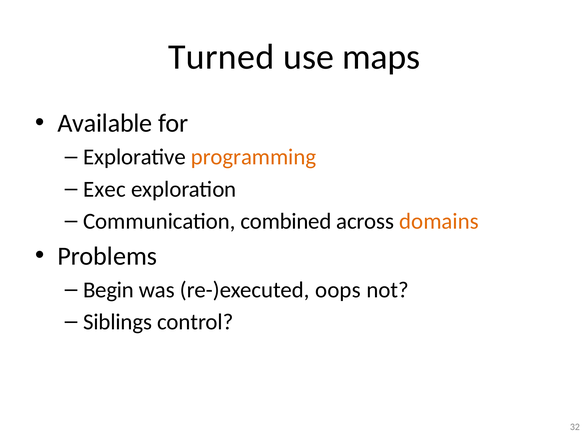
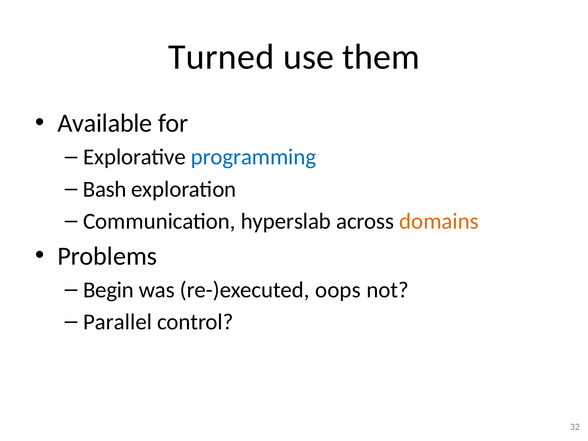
maps: maps -> them
programming colour: orange -> blue
Exec: Exec -> Bash
combined: combined -> hyperslab
Siblings: Siblings -> Parallel
